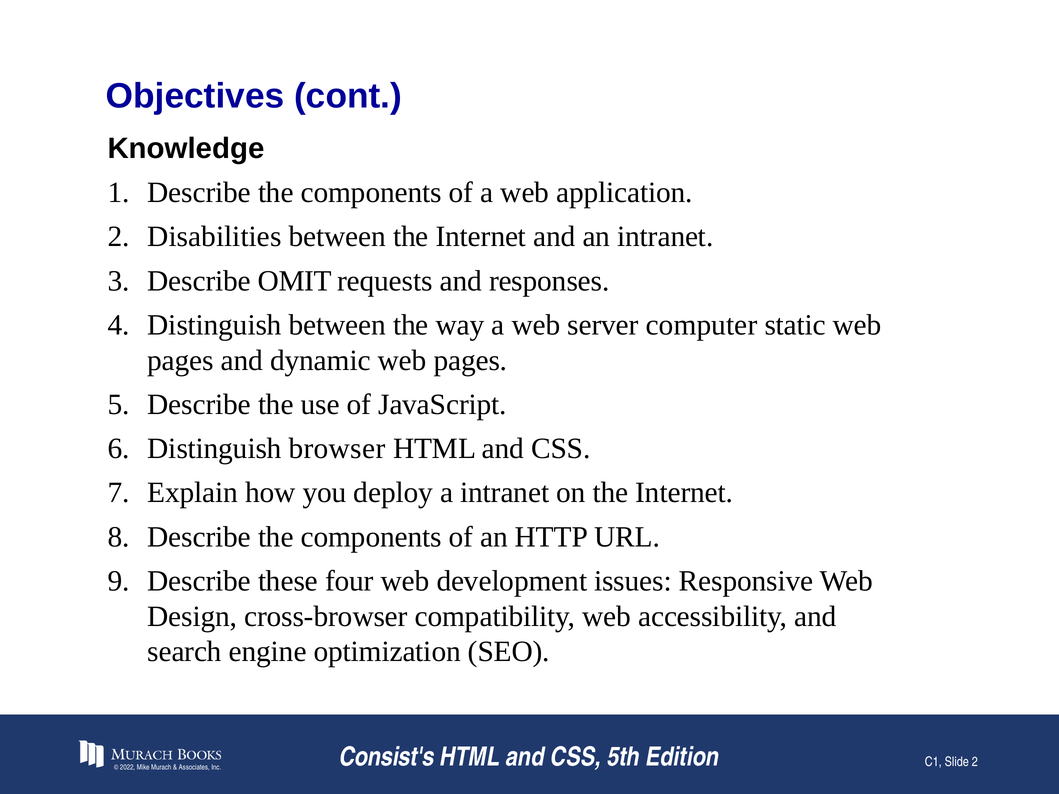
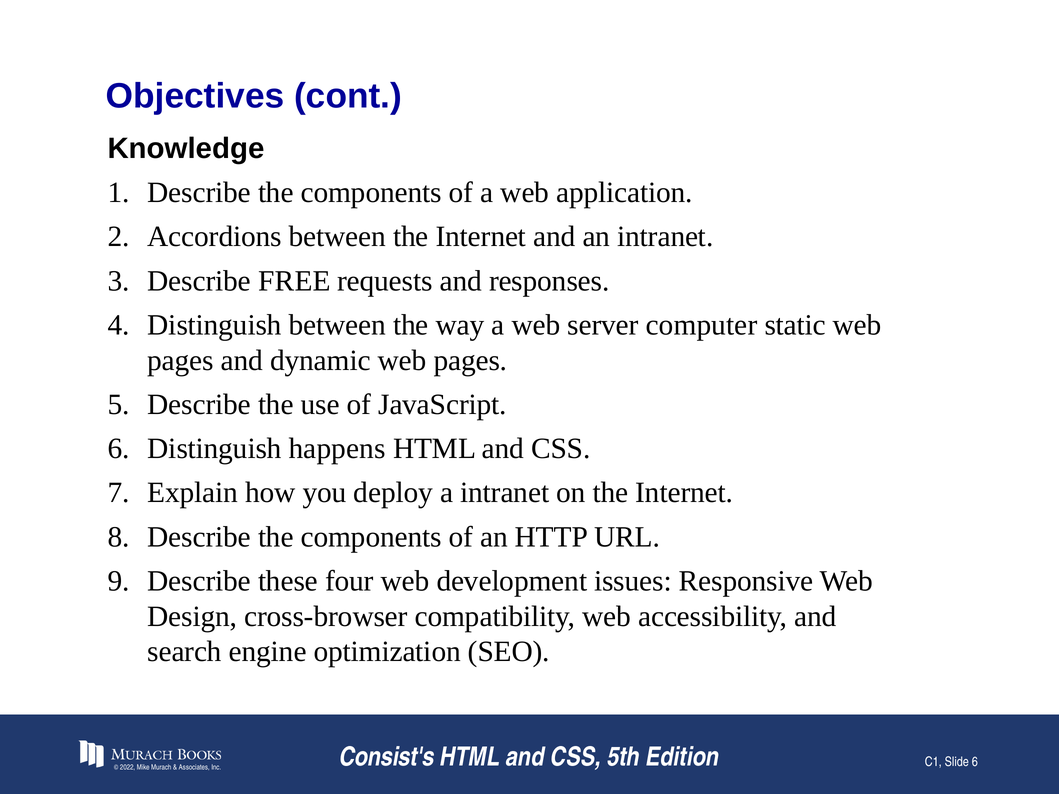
Disabilities: Disabilities -> Accordions
OMIT: OMIT -> FREE
browser: browser -> happens
Slide 2: 2 -> 6
